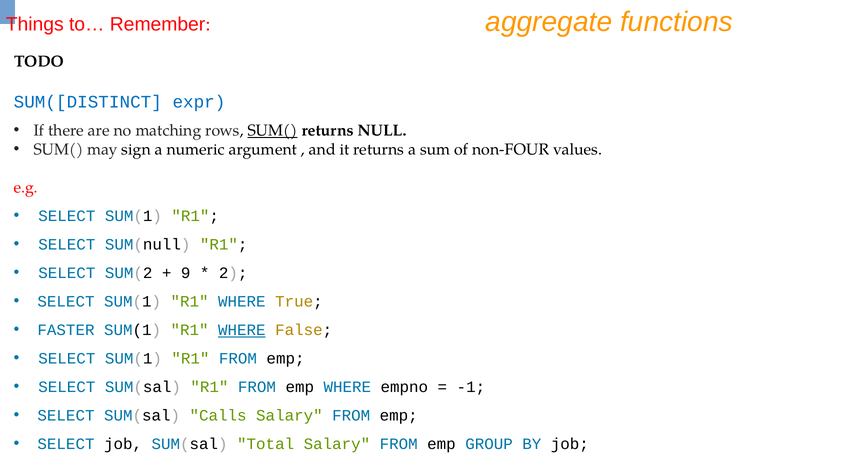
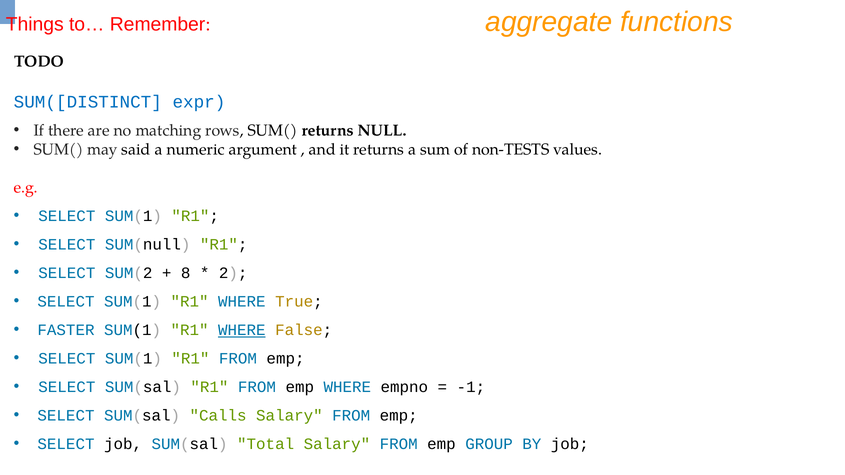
SUM( at (273, 131) underline: present -> none
sign: sign -> said
non-FOUR: non-FOUR -> non-TESTS
9: 9 -> 8
